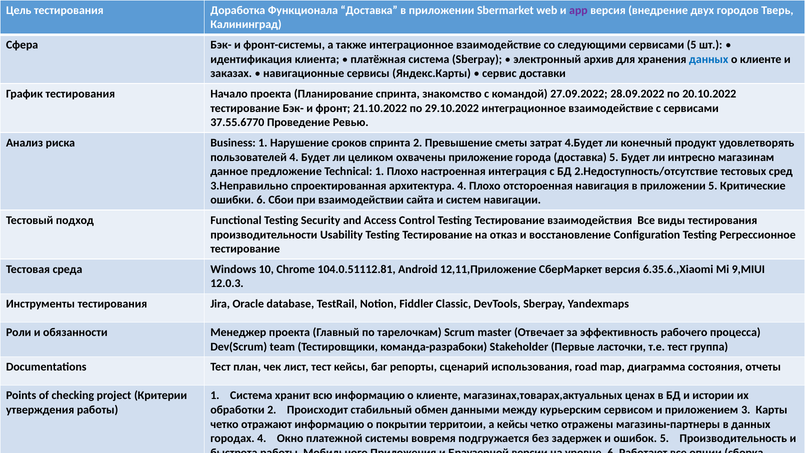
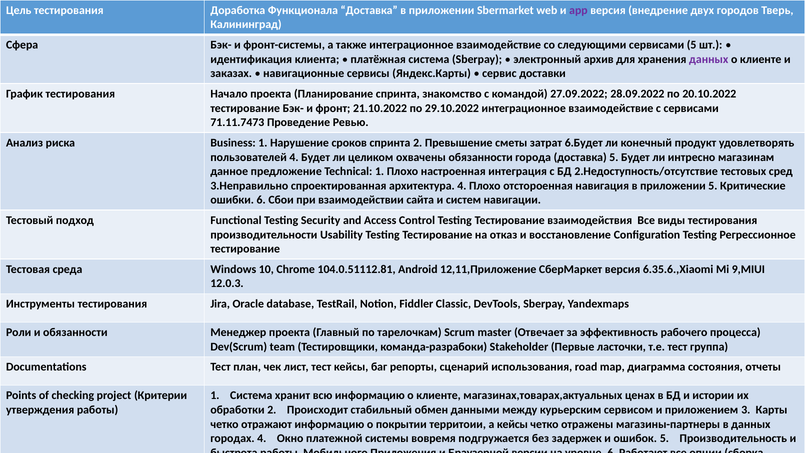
данных at (709, 59) colour: blue -> purple
37.55.6770: 37.55.6770 -> 71.11.7473
4.Будет: 4.Будет -> 6.Будет
охвачены приложение: приложение -> обязанности
